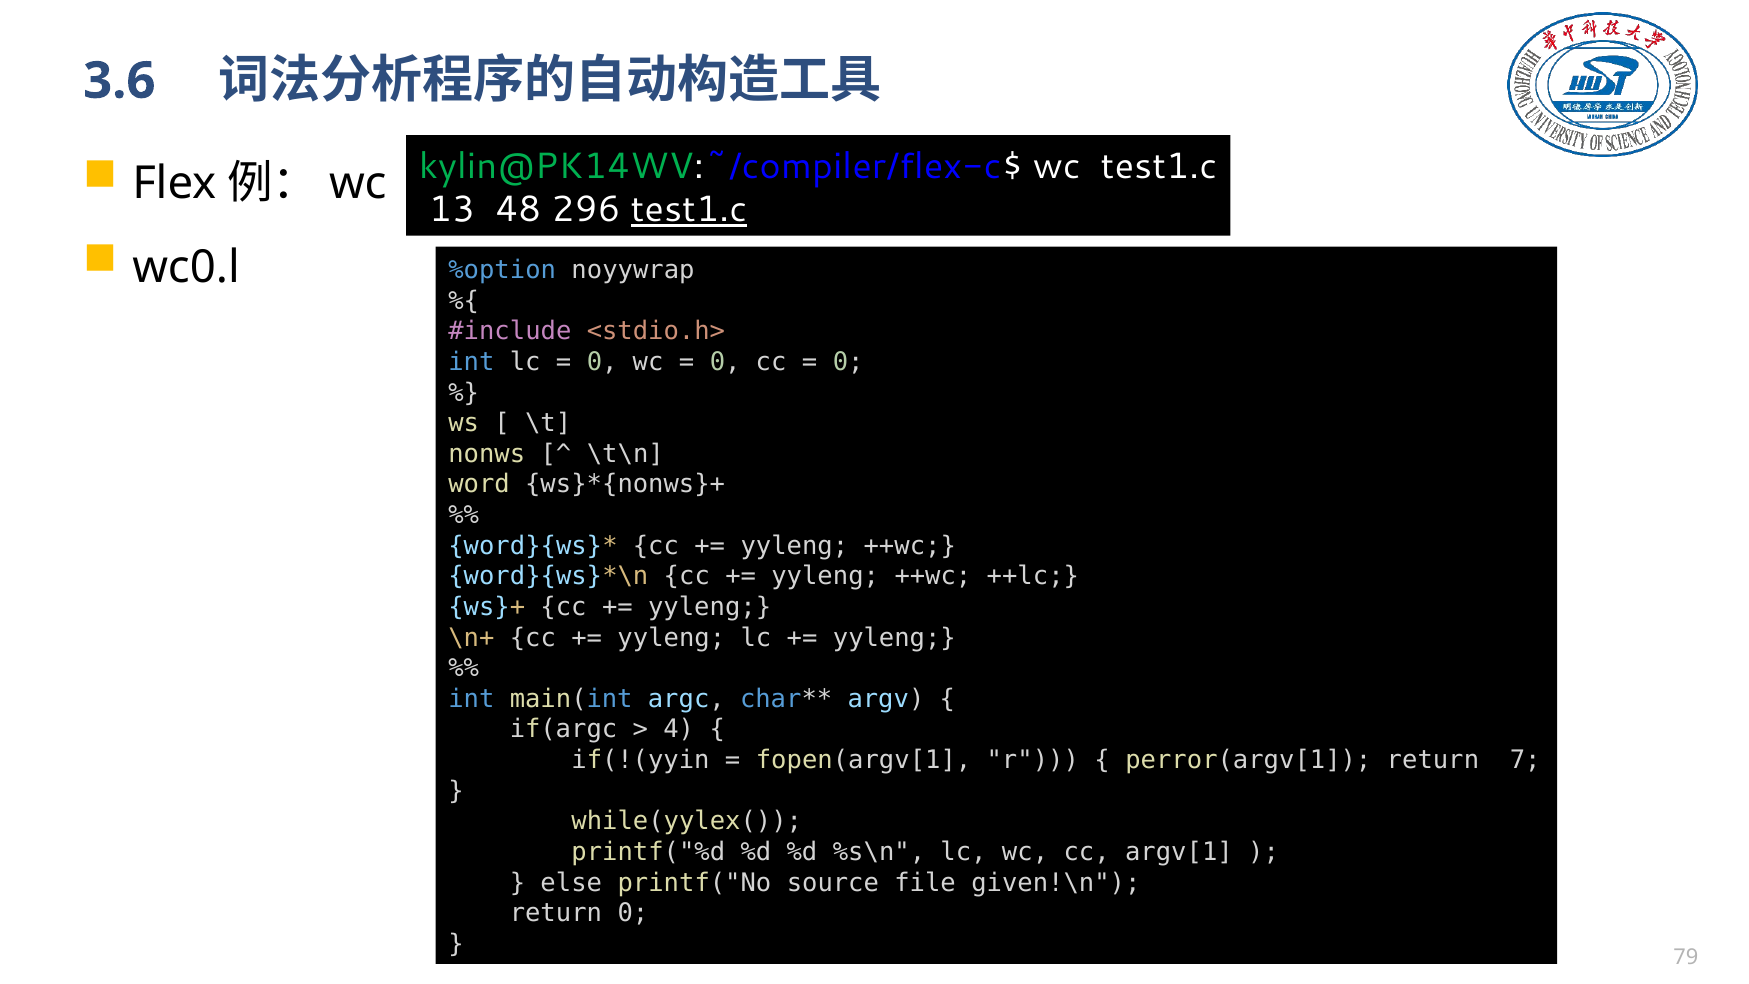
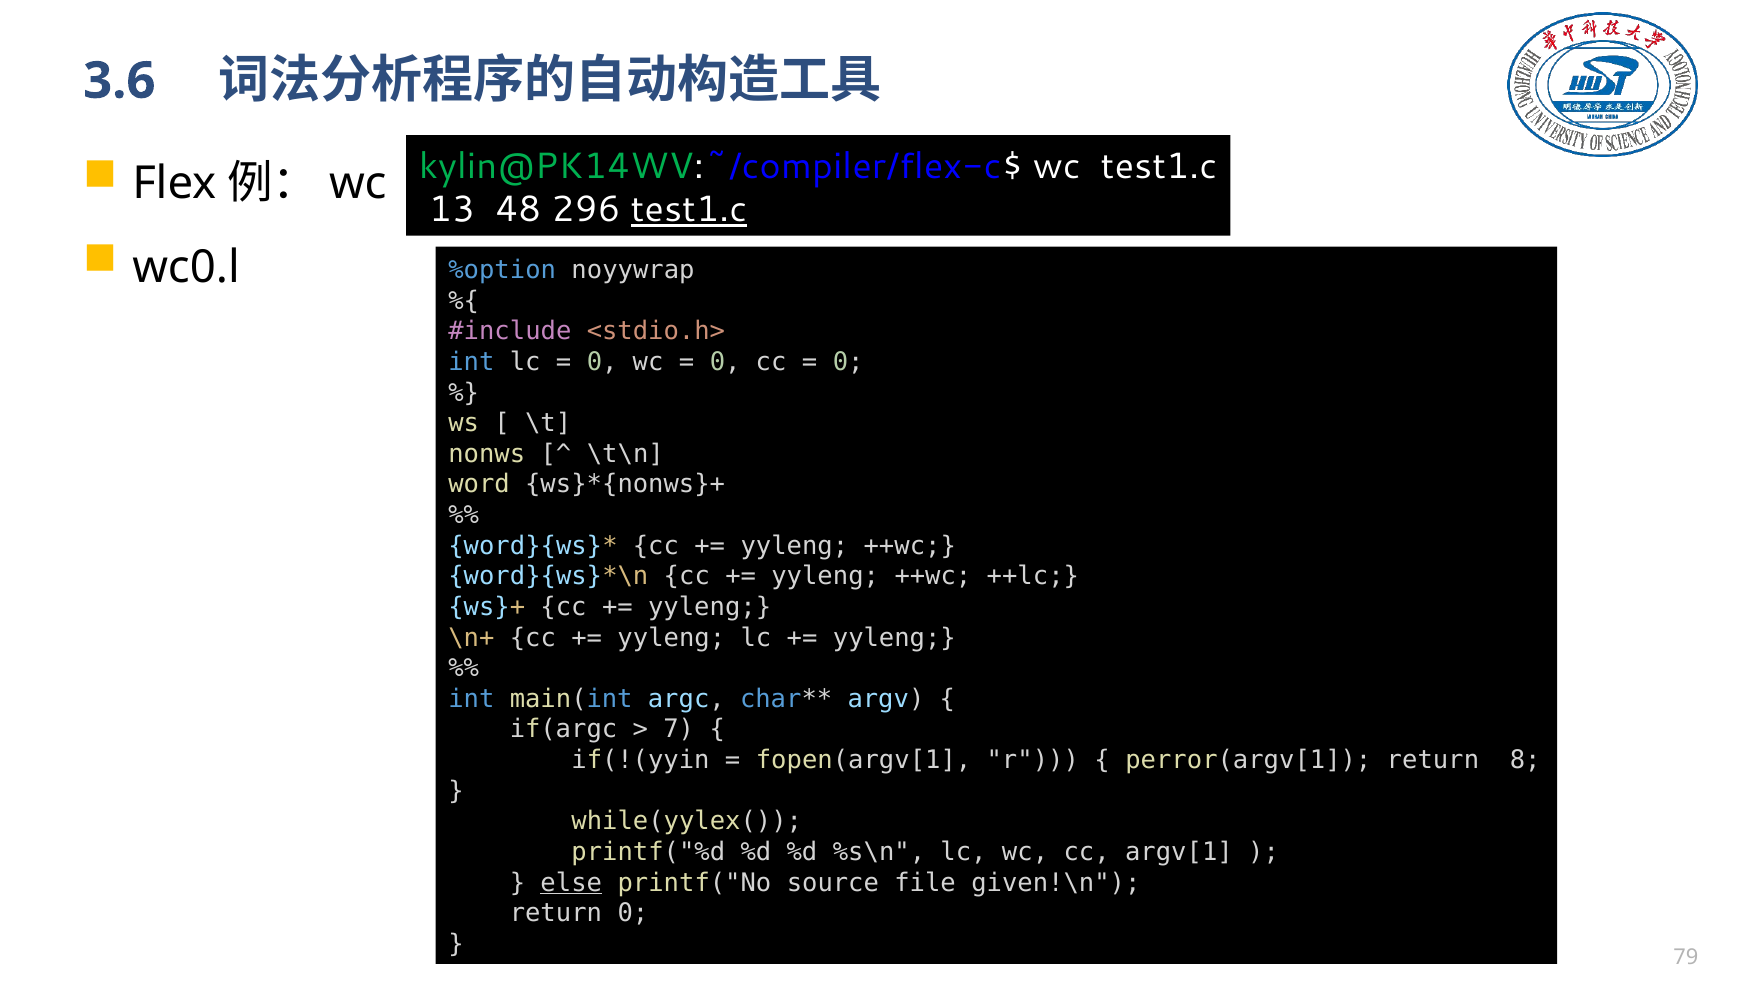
4: 4 -> 7
7: 7 -> 8
else underline: none -> present
